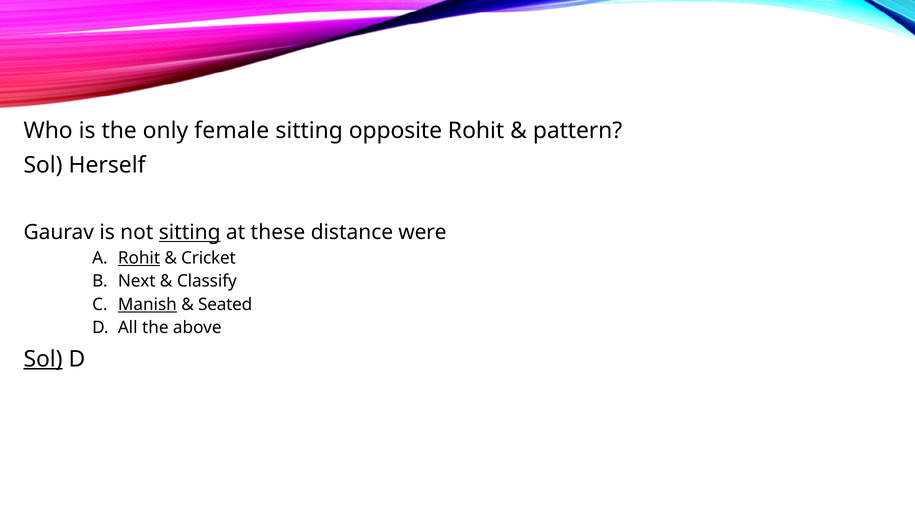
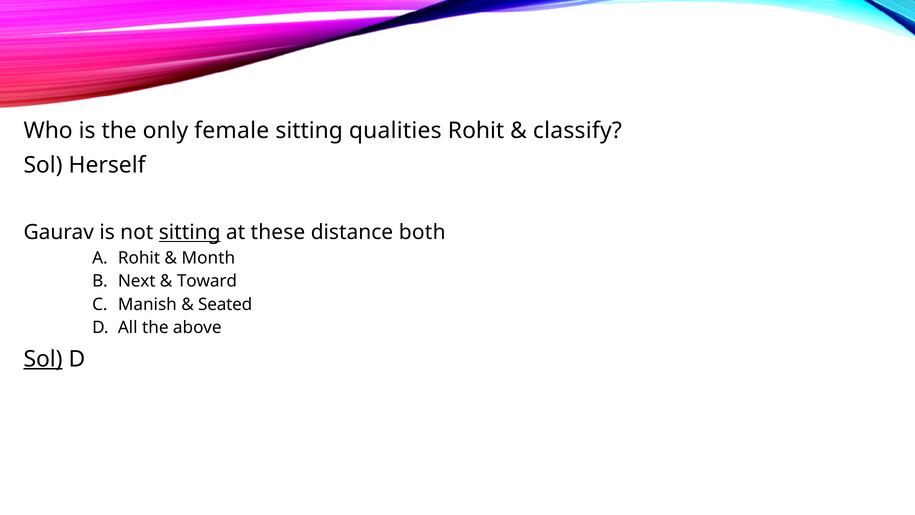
opposite: opposite -> qualities
pattern: pattern -> classify
were: were -> both
Rohit at (139, 258) underline: present -> none
Cricket: Cricket -> Month
Classify: Classify -> Toward
Manish underline: present -> none
